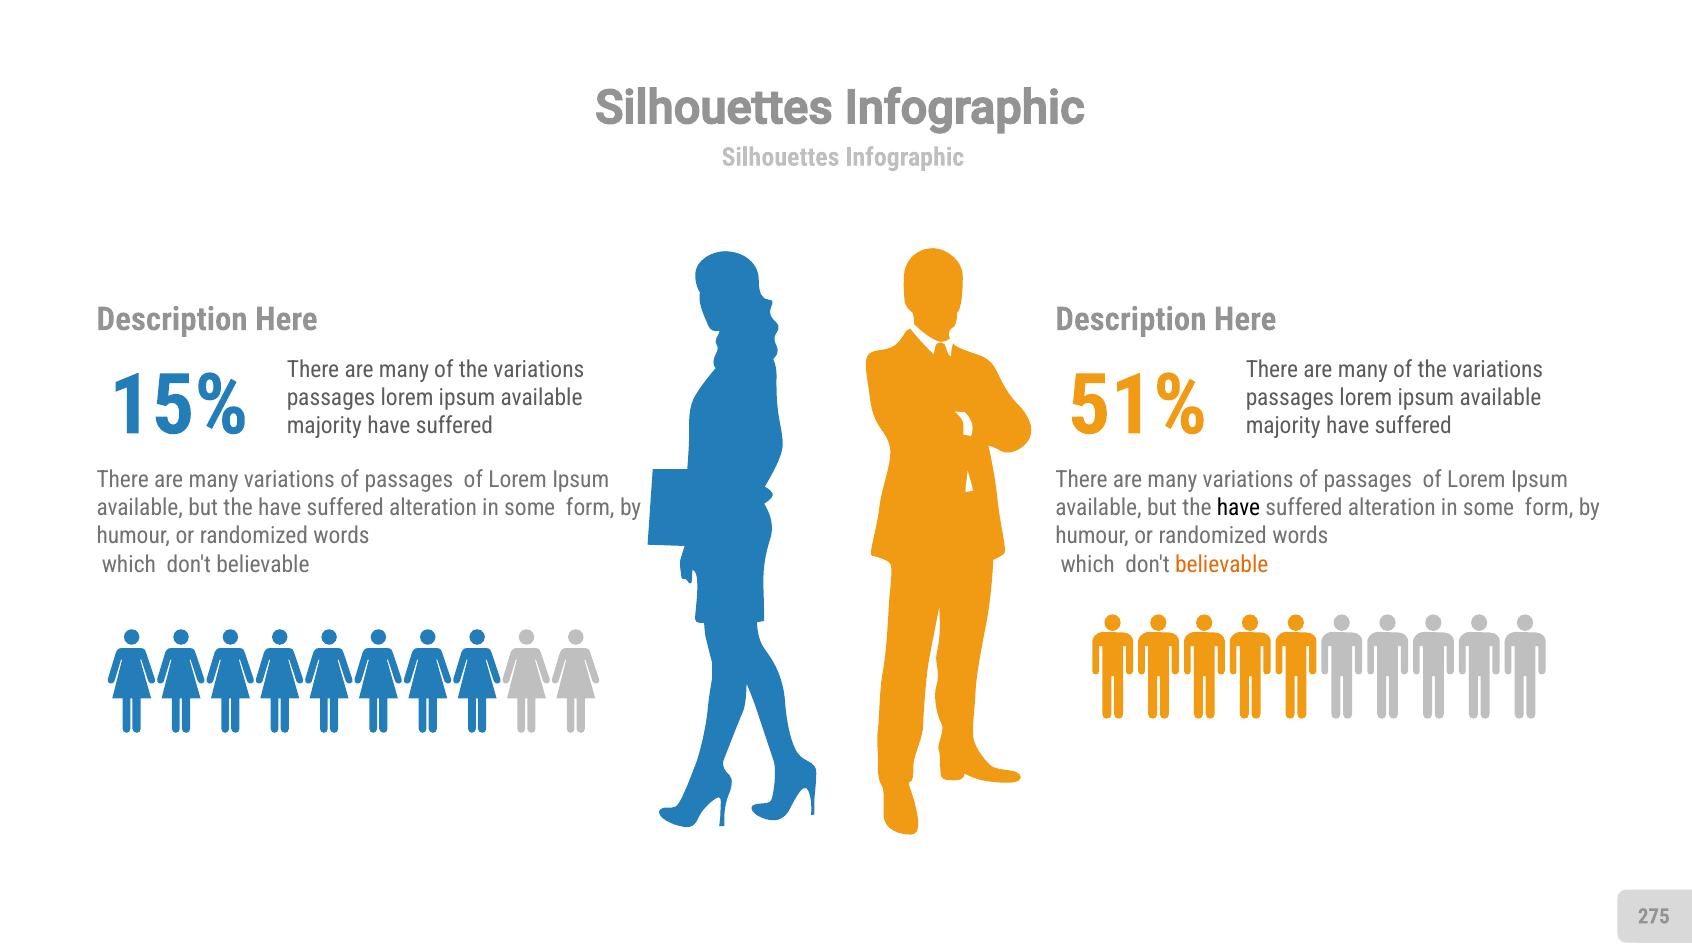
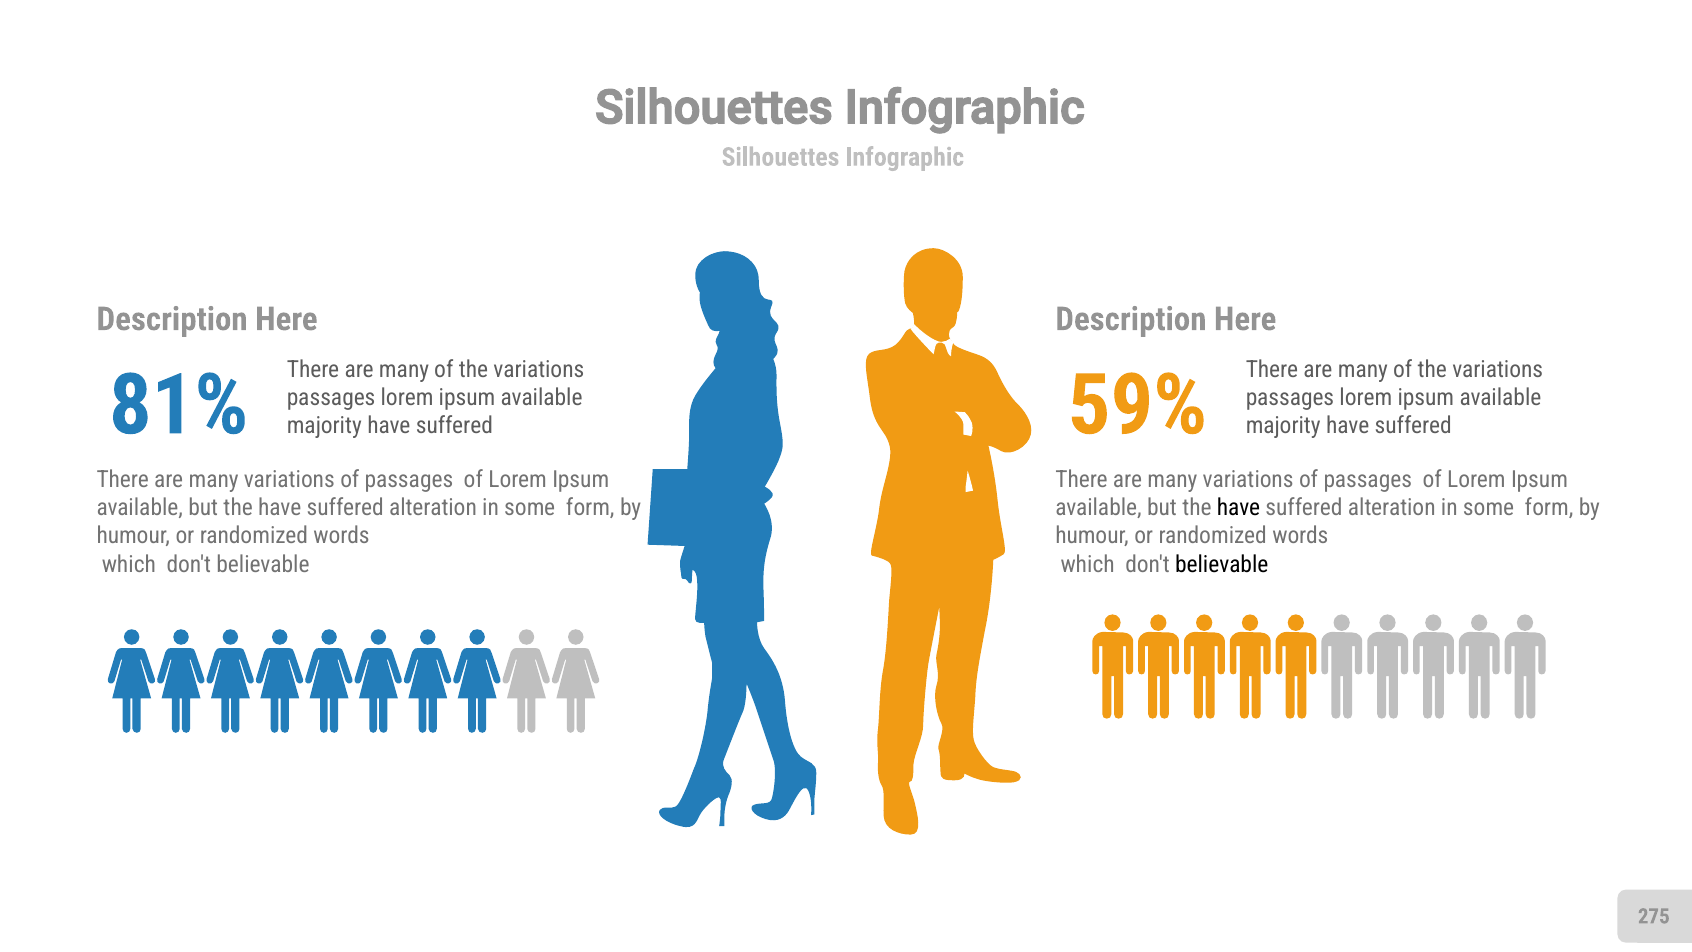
15%: 15% -> 81%
51%: 51% -> 59%
believable at (1222, 564) colour: orange -> black
